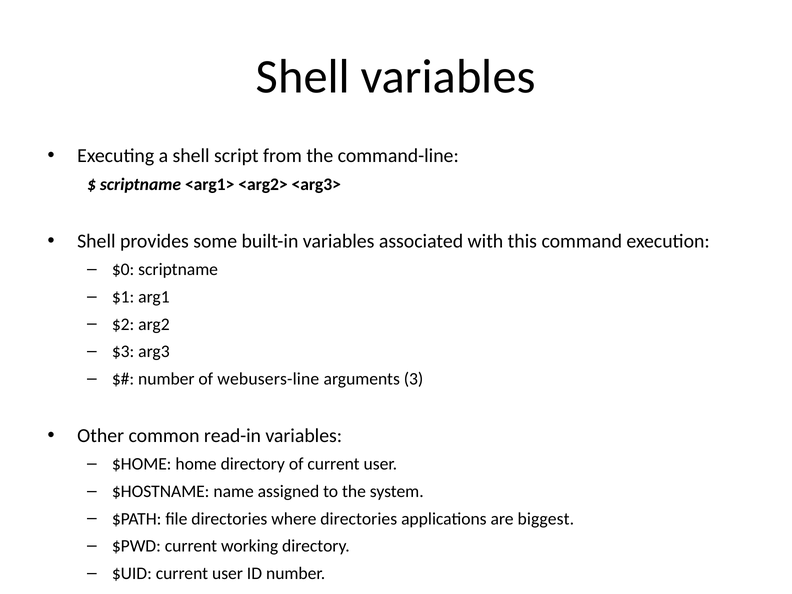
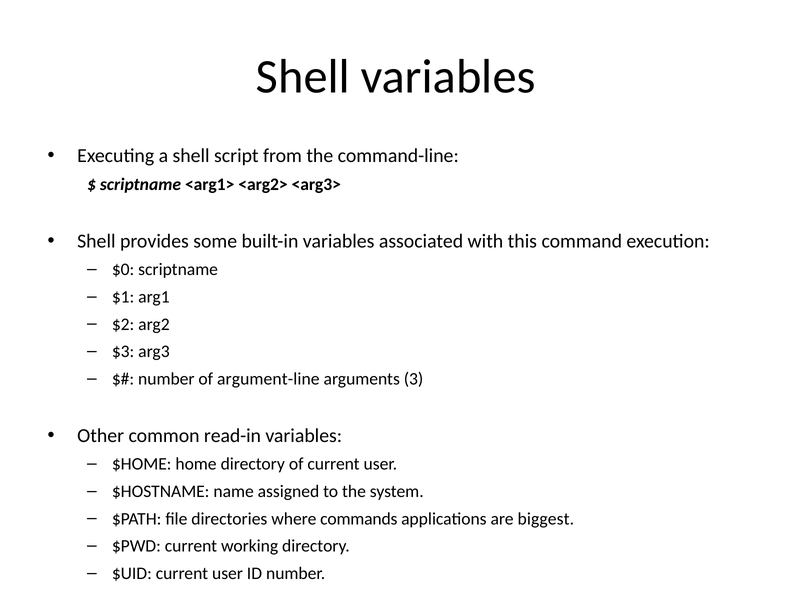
webusers-line: webusers-line -> argument-line
where directories: directories -> commands
